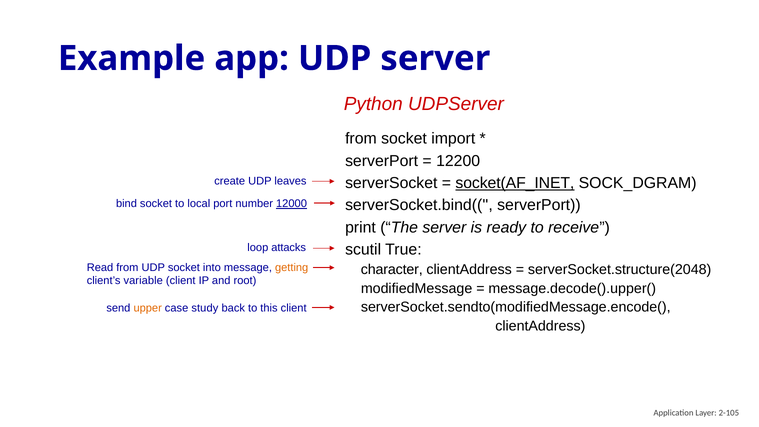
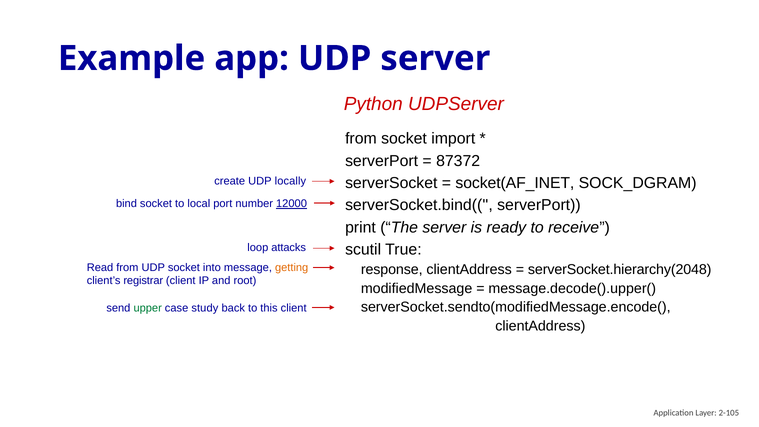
12200: 12200 -> 87372
socket(AF_INET underline: present -> none
leaves: leaves -> locally
character: character -> response
serverSocket.structure(2048: serverSocket.structure(2048 -> serverSocket.hierarchy(2048
variable: variable -> registrar
upper colour: orange -> green
